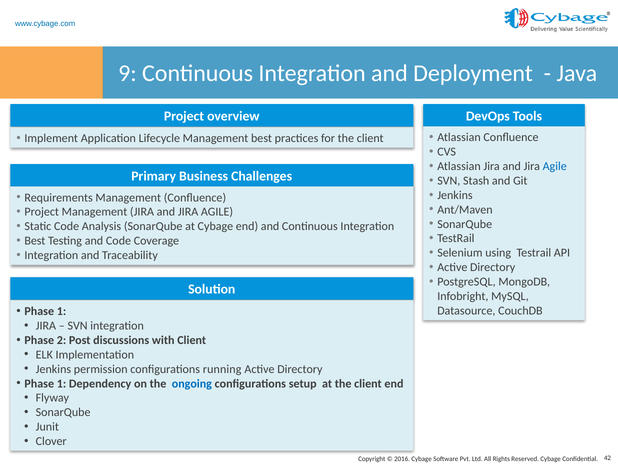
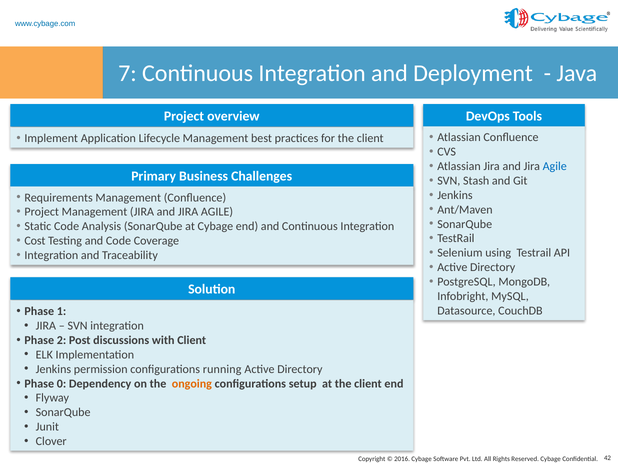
9: 9 -> 7
Best at (35, 241): Best -> Cost
1 at (61, 383): 1 -> 0
ongoing colour: blue -> orange
